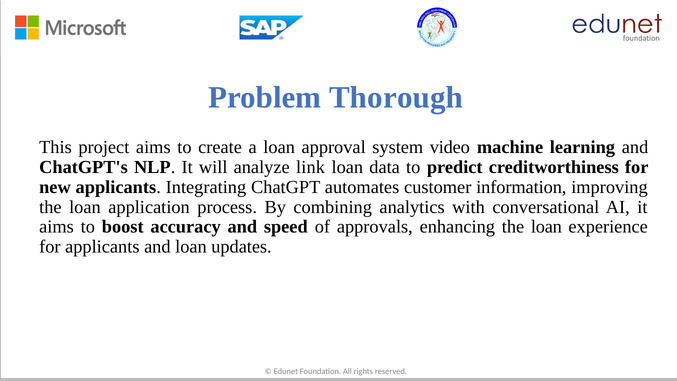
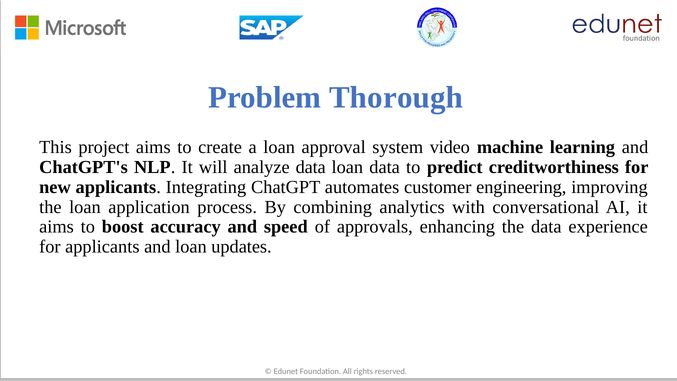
analyze link: link -> data
information: information -> engineering
enhancing the loan: loan -> data
